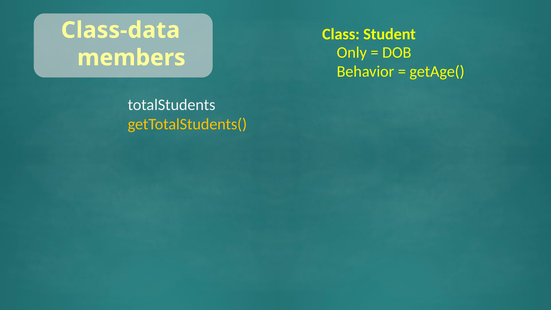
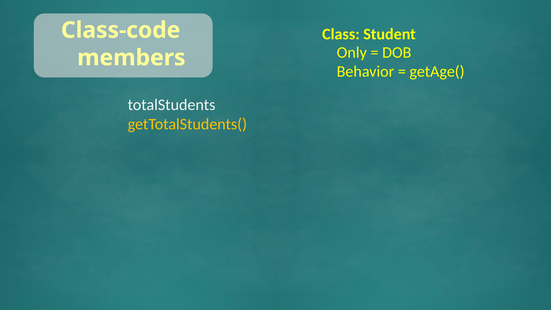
Class-data: Class-data -> Class-code
